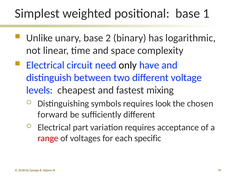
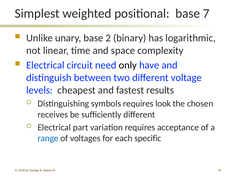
1: 1 -> 7
mixing: mixing -> results
forward: forward -> receives
range colour: red -> blue
